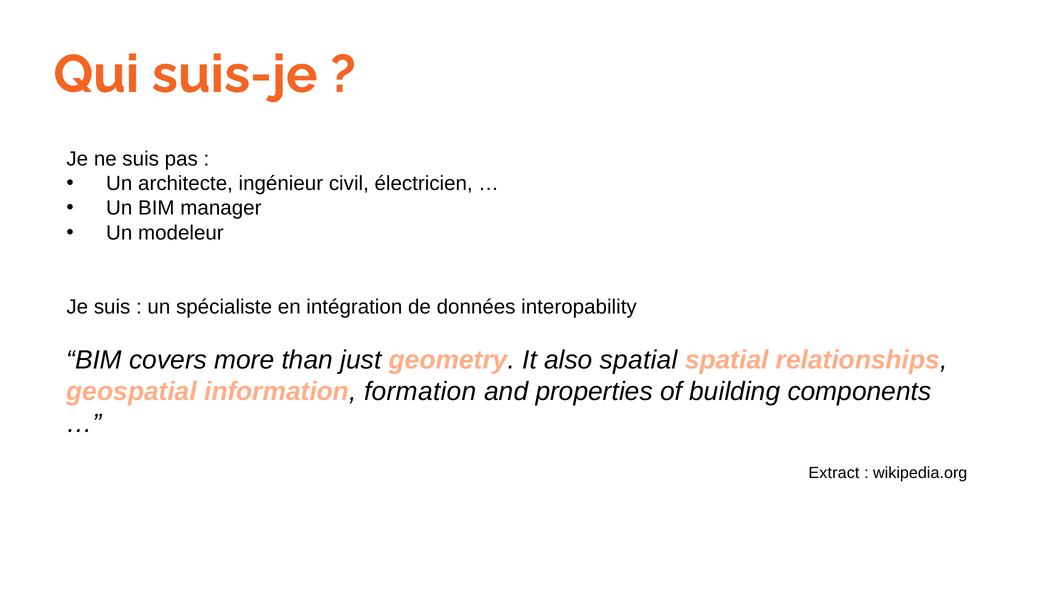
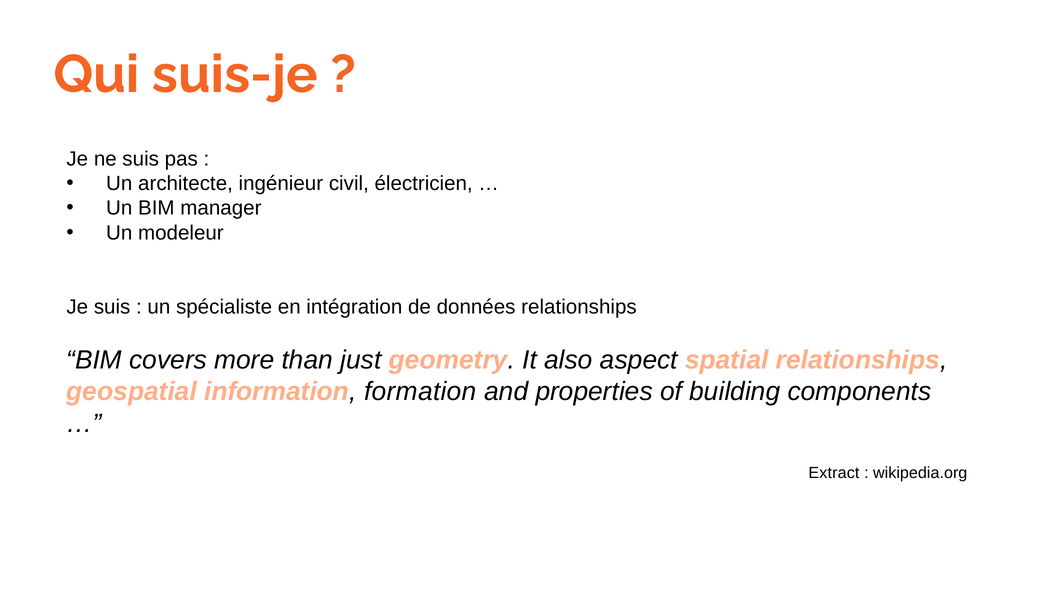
données interopability: interopability -> relationships
also spatial: spatial -> aspect
